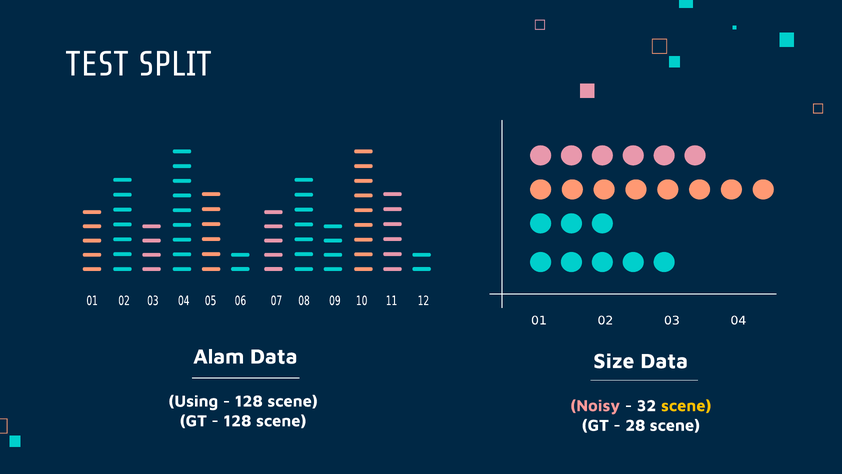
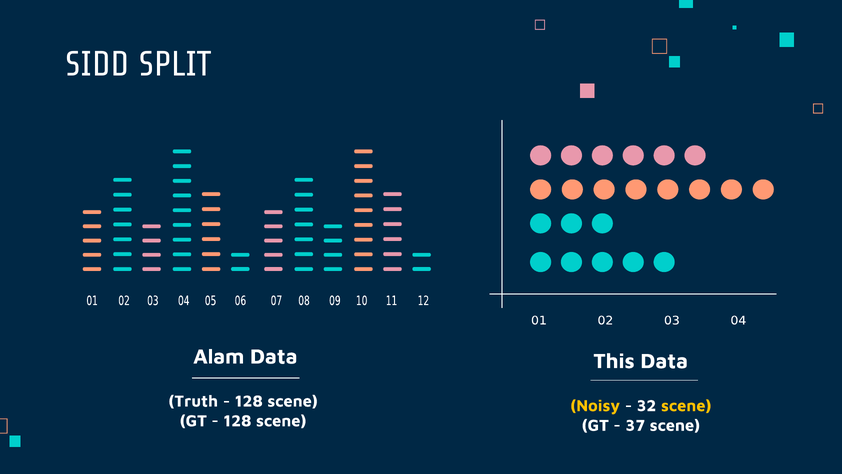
TEST: TEST -> SIDD
Size: Size -> This
Using: Using -> Truth
Noisy colour: pink -> yellow
28: 28 -> 37
